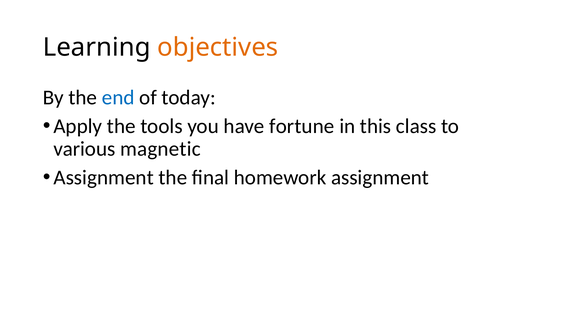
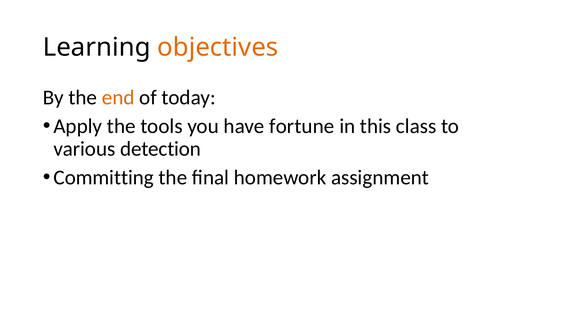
end colour: blue -> orange
magnetic: magnetic -> detection
Assignment at (104, 178): Assignment -> Committing
